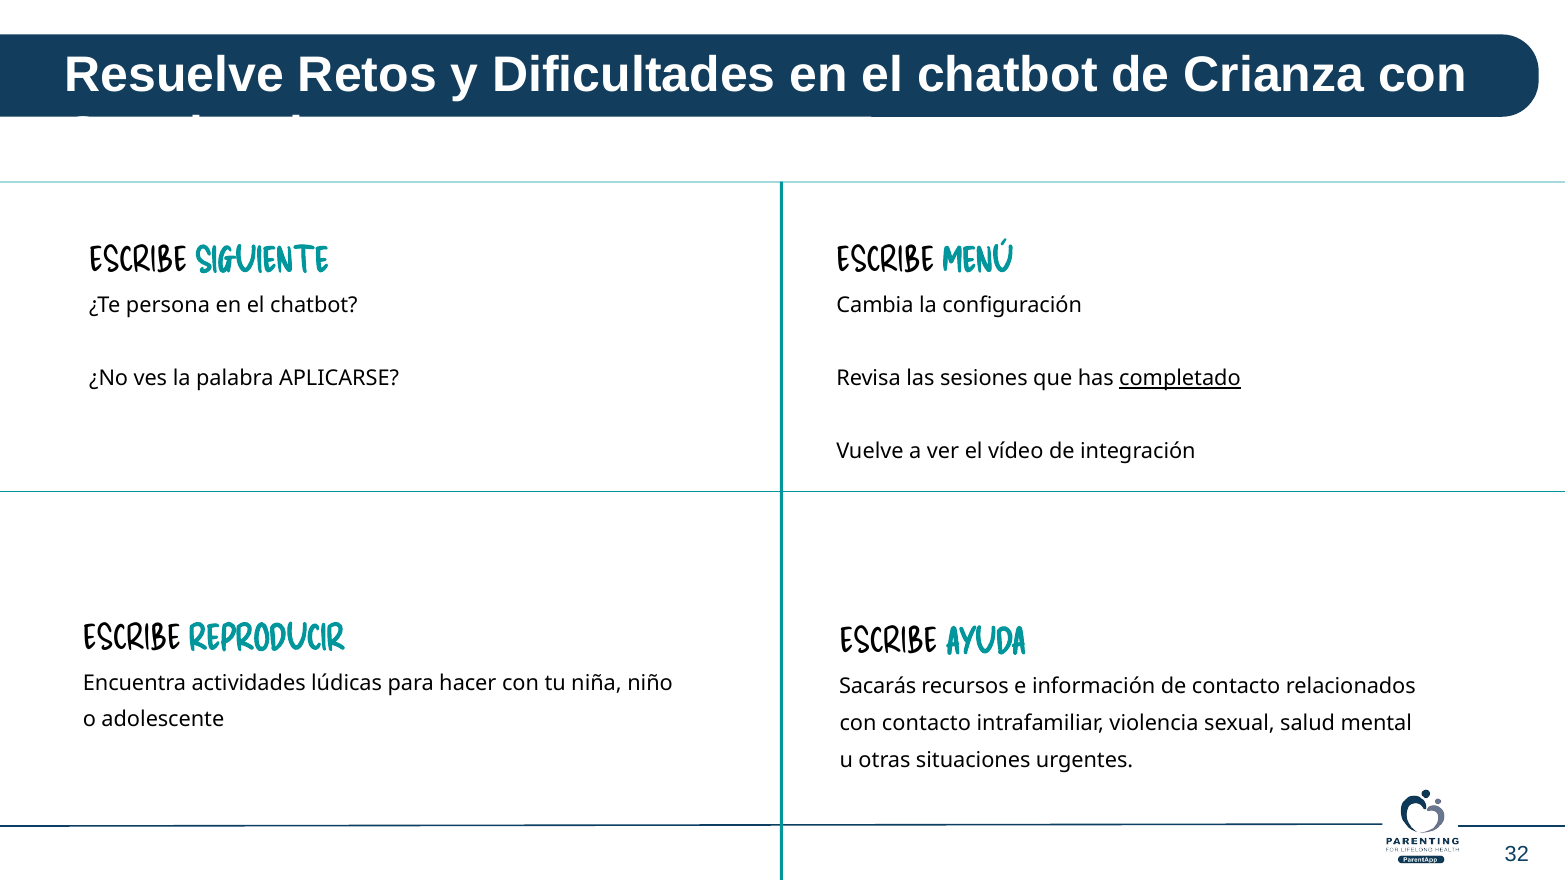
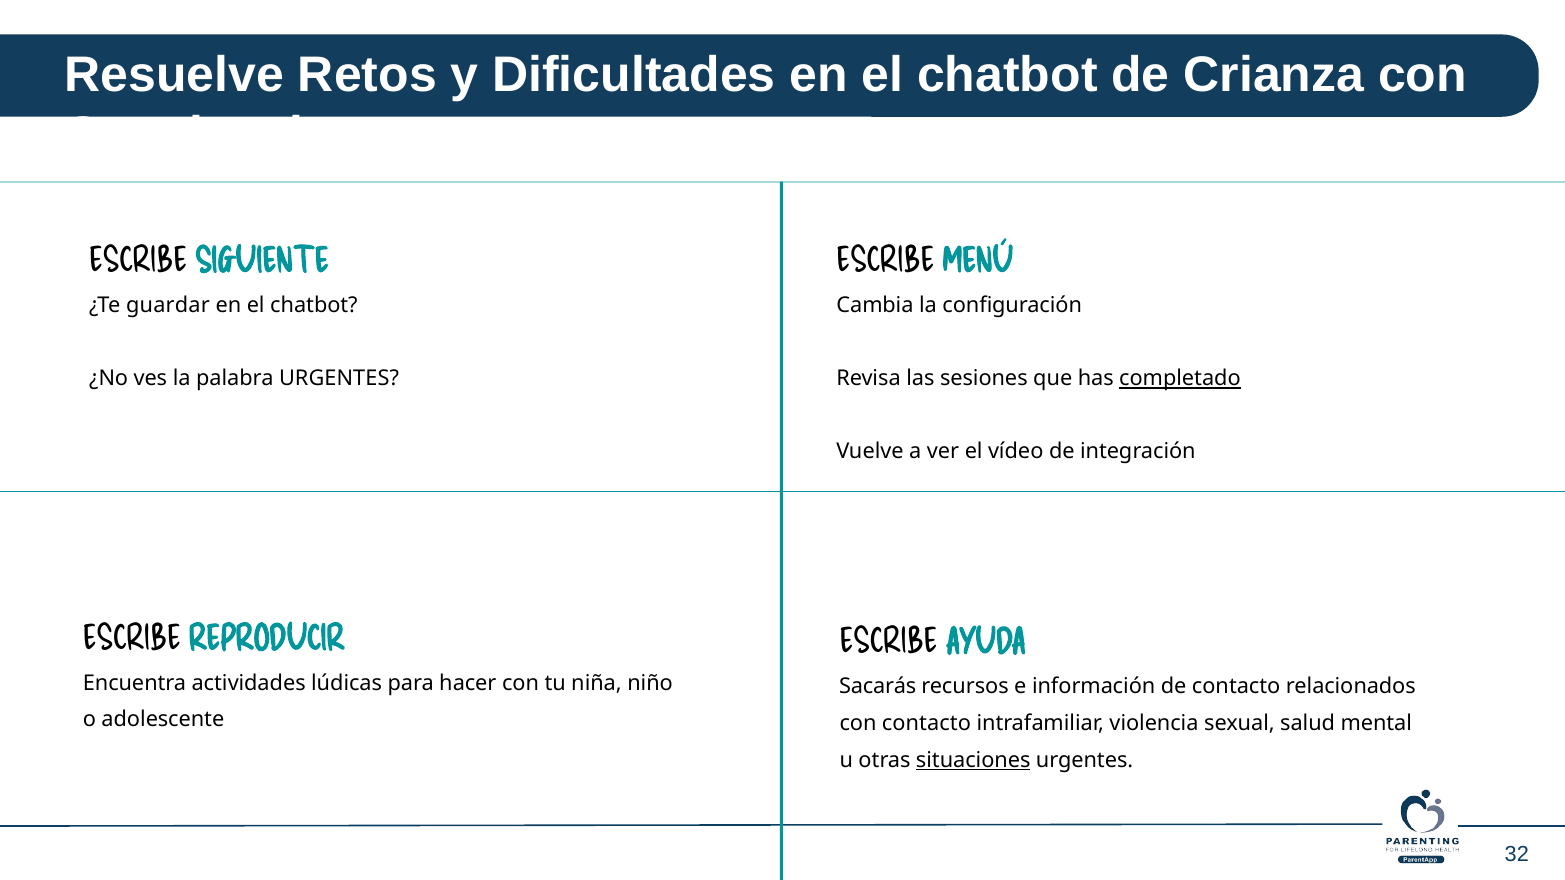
persona: persona -> guardar
palabra APLICARSE: APLICARSE -> URGENTES
situaciones underline: none -> present
